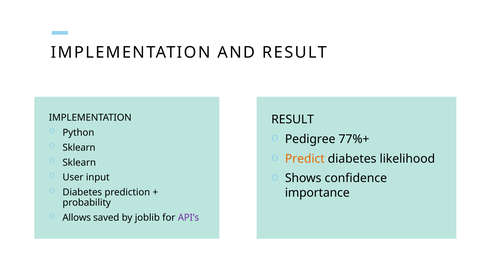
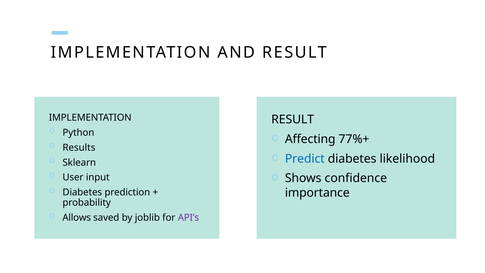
Pedigree: Pedigree -> Affecting
Sklearn at (79, 147): Sklearn -> Results
Predict colour: orange -> blue
